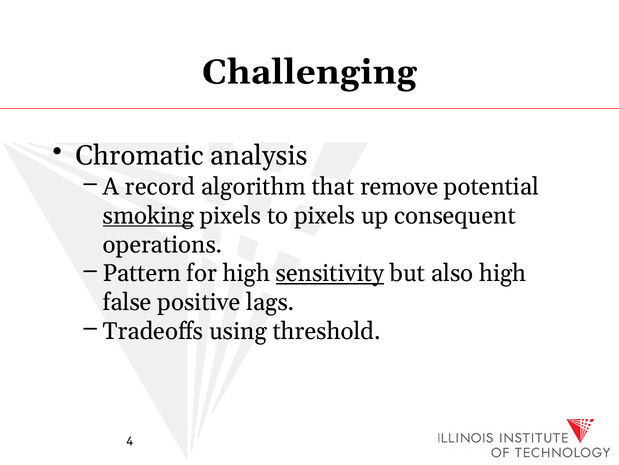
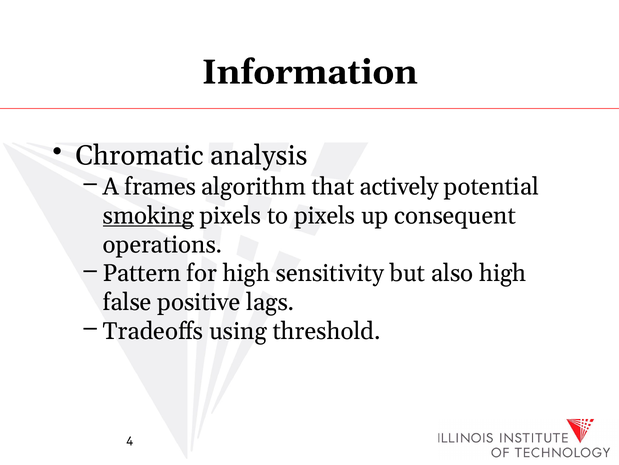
Challenging: Challenging -> Information
record: record -> frames
remove: remove -> actively
sensitivity underline: present -> none
